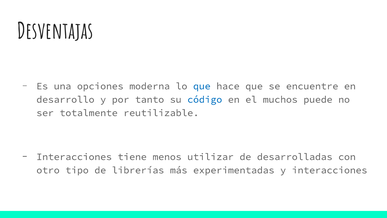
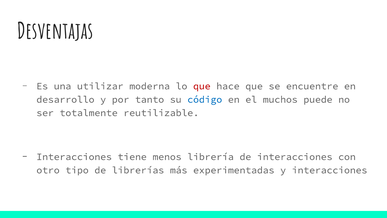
opciones: opciones -> utilizar
que at (202, 86) colour: blue -> red
utilizar: utilizar -> librería
de desarrolladas: desarrolladas -> interacciones
